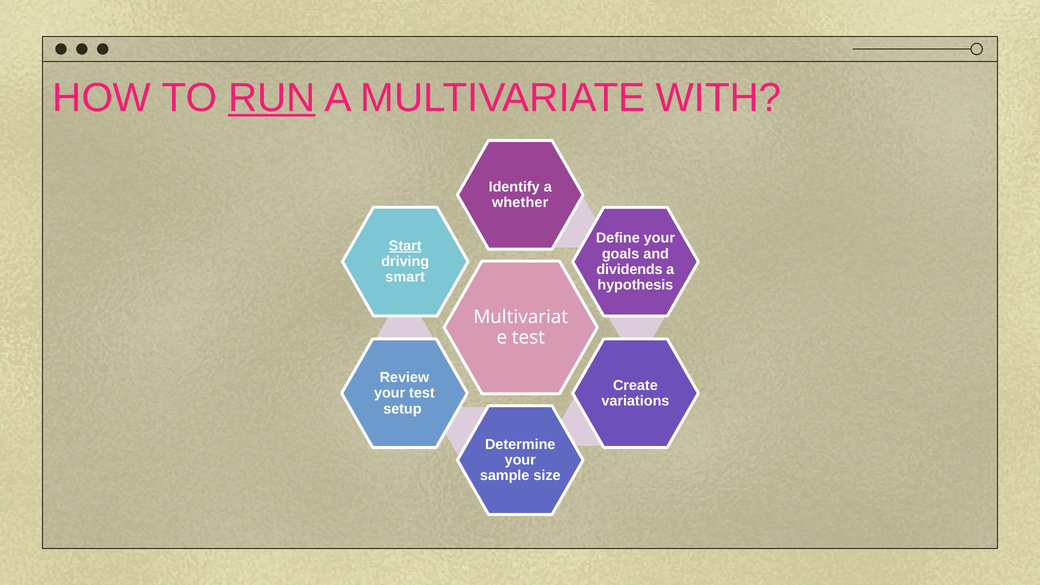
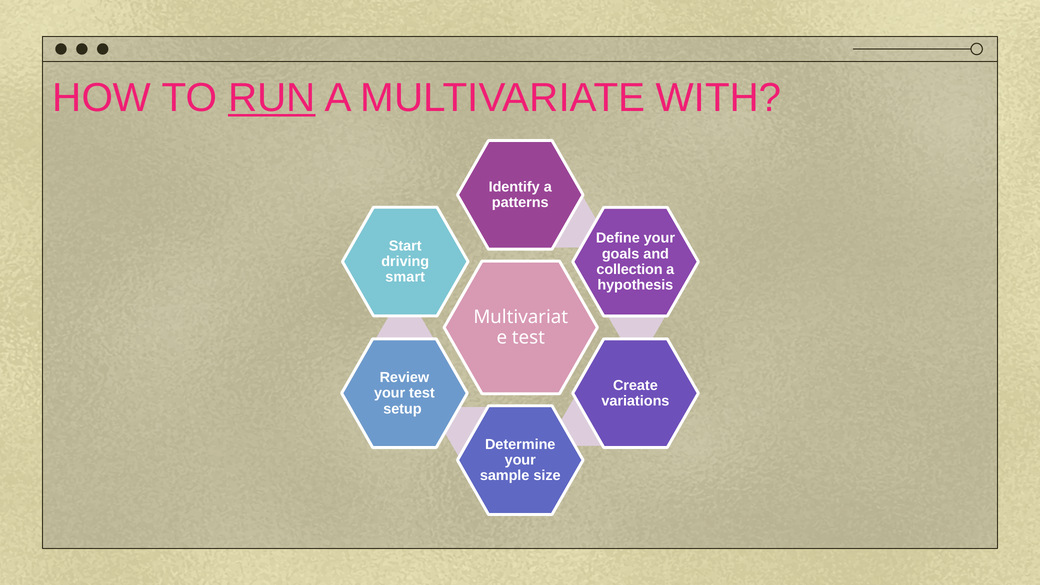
whether: whether -> patterns
Start underline: present -> none
dividends: dividends -> collection
